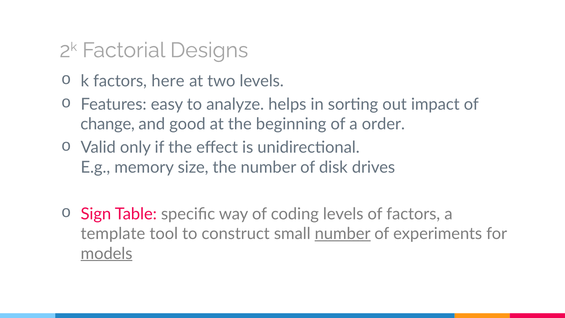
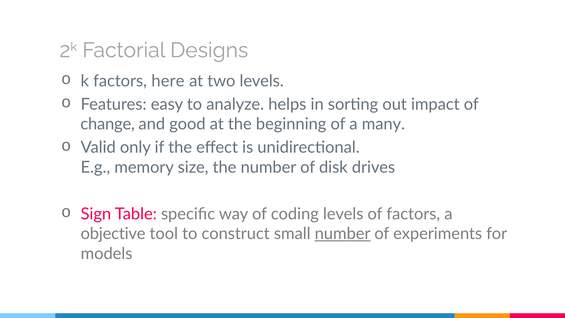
order: order -> many
template: template -> objective
models underline: present -> none
